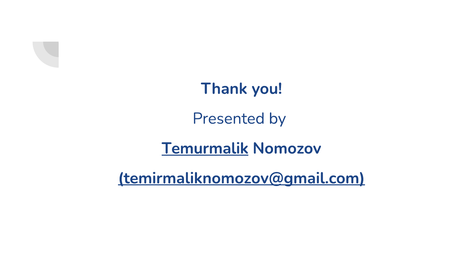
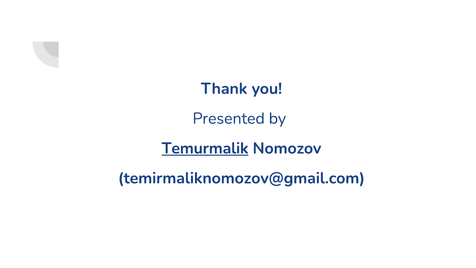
temirmaliknomozov@gmail.com underline: present -> none
